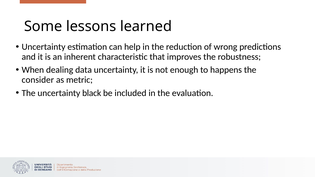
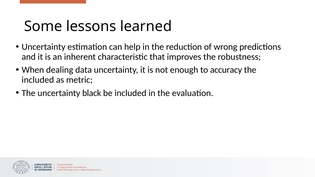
happens: happens -> accuracy
consider at (38, 80): consider -> included
